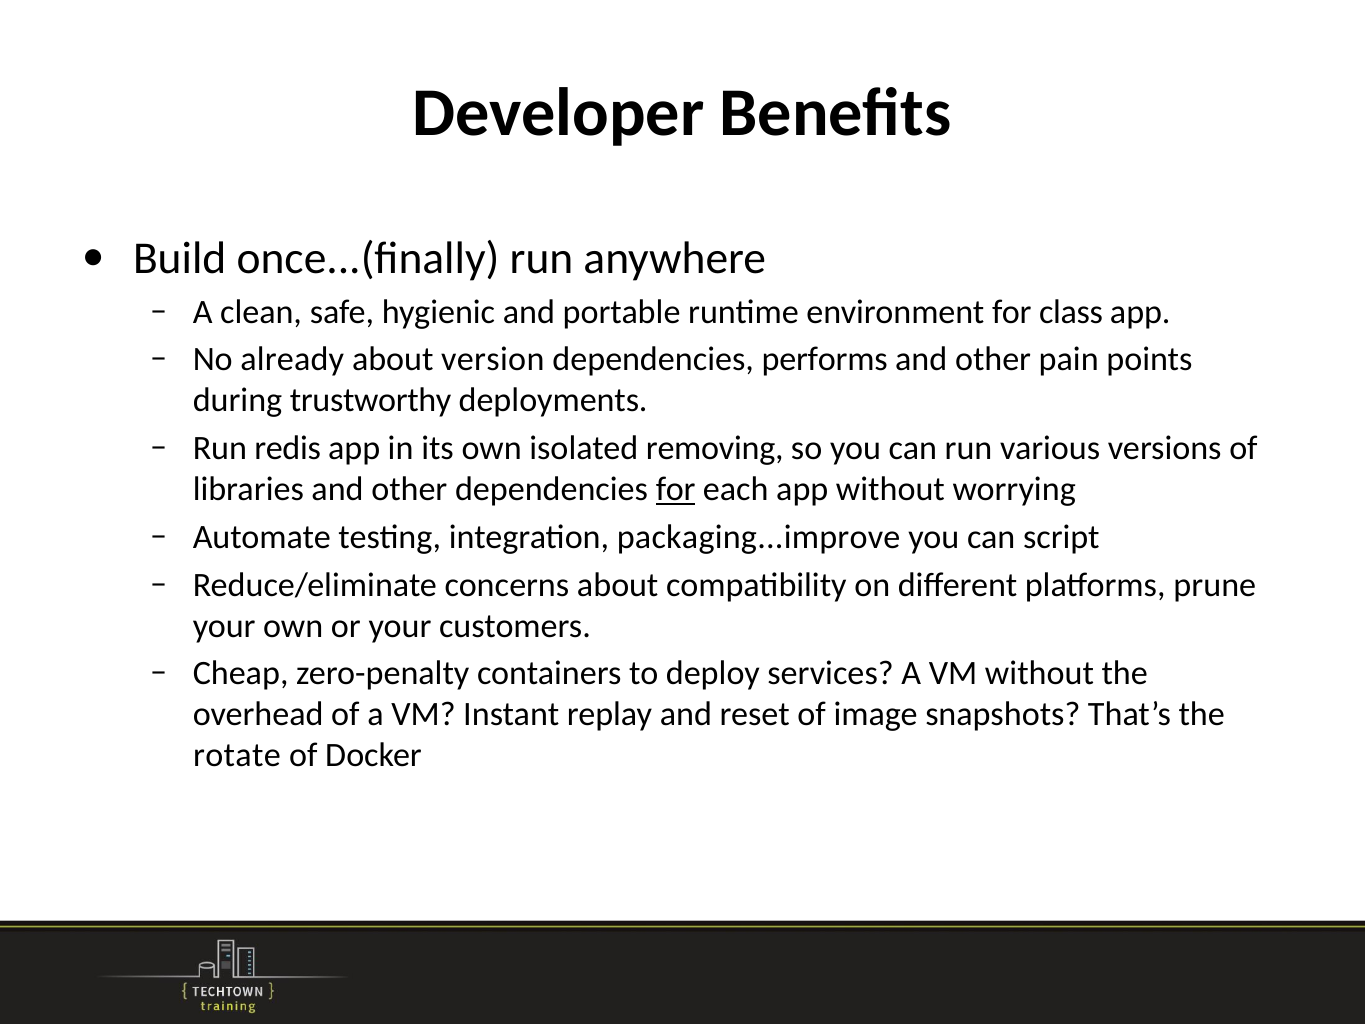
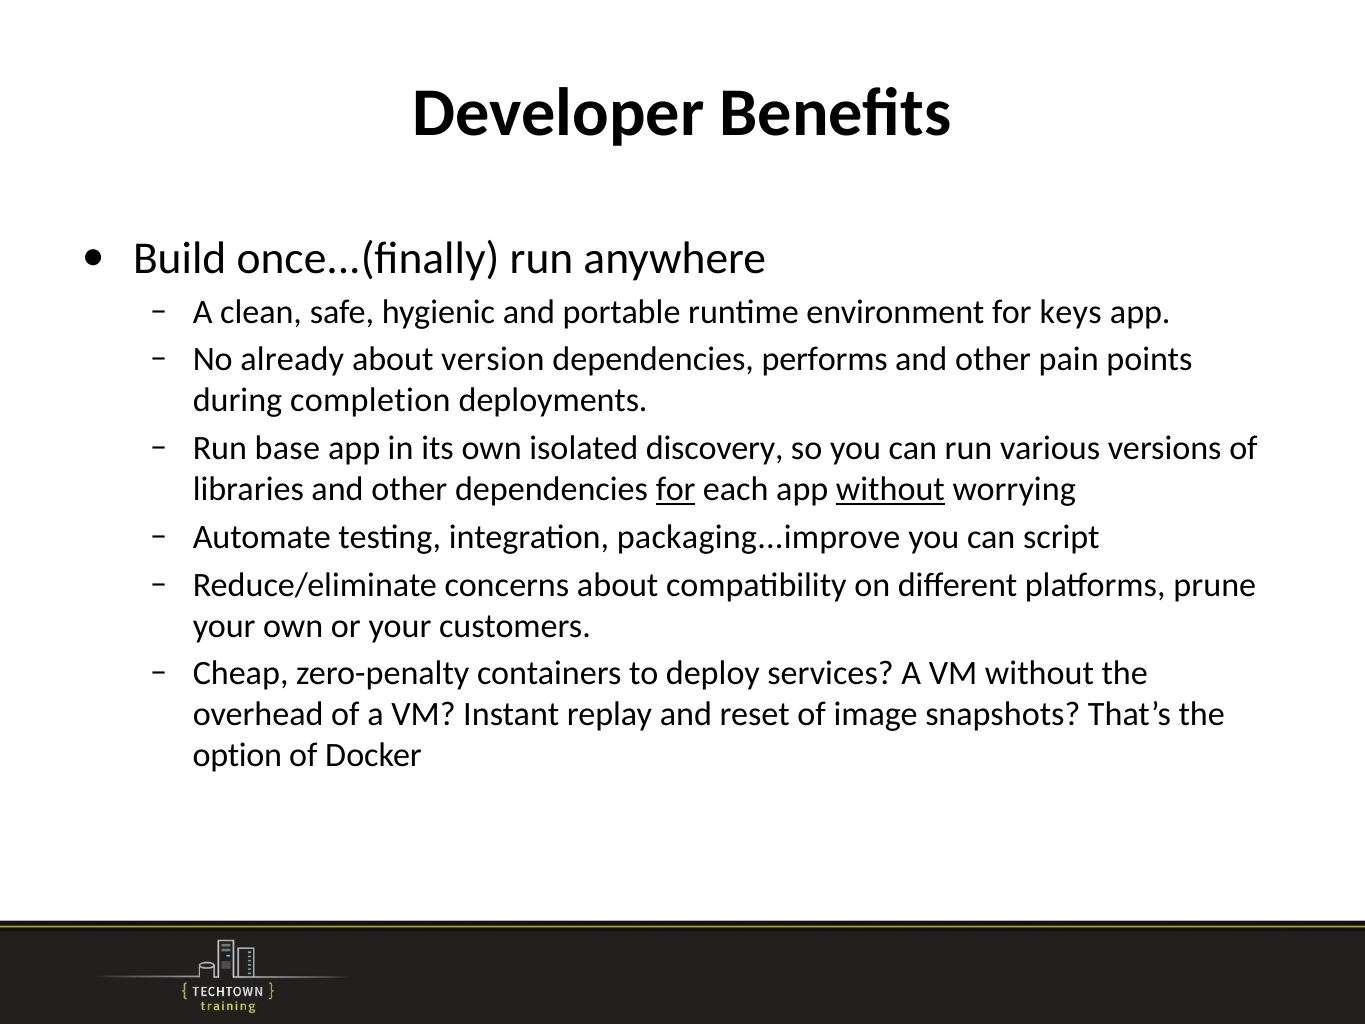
class: class -> keys
trustworthy: trustworthy -> completion
redis: redis -> base
removing: removing -> discovery
without at (890, 489) underline: none -> present
rotate: rotate -> option
